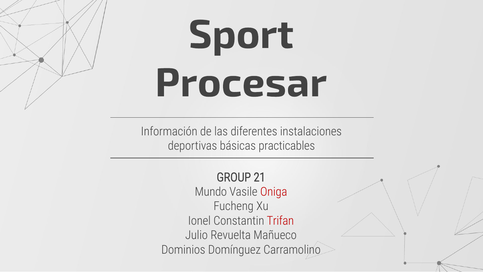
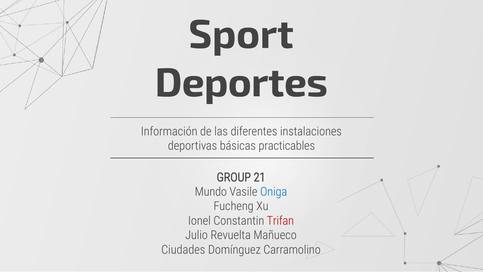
Procesar: Procesar -> Deportes
Oniga colour: red -> blue
Dominios: Dominios -> Ciudades
